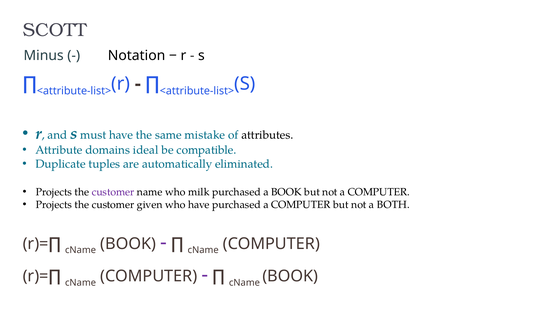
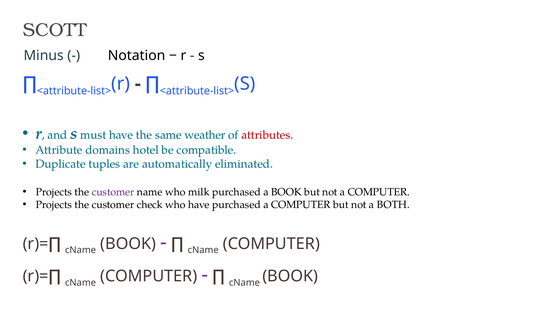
mistake: mistake -> weather
attributes colour: black -> red
ideal: ideal -> hotel
given: given -> check
